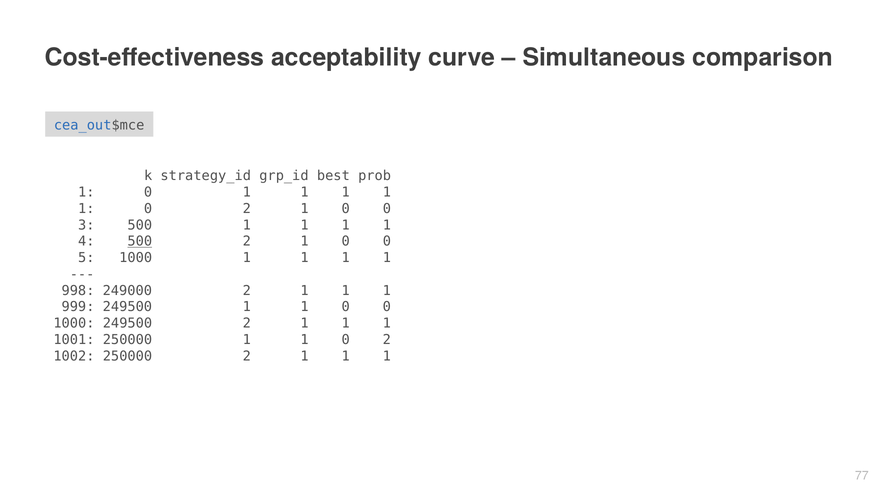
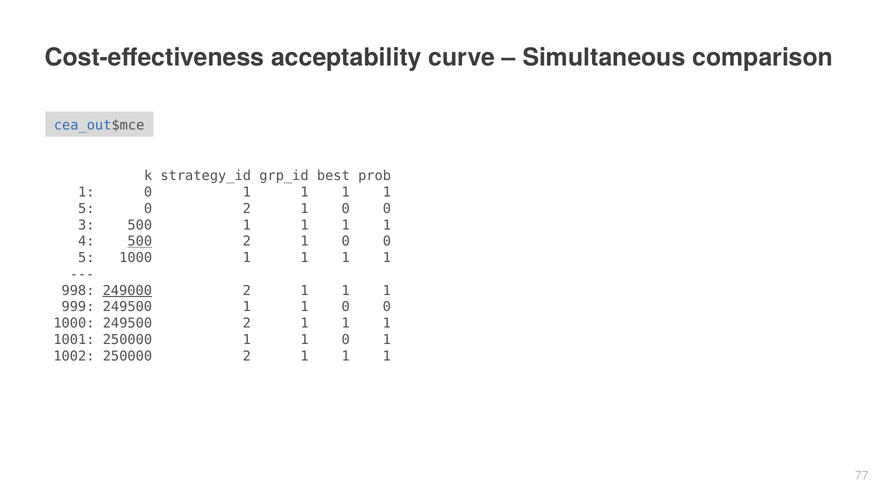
1 at (86, 209): 1 -> 5
249000 underline: none -> present
2 at (387, 340): 2 -> 1
